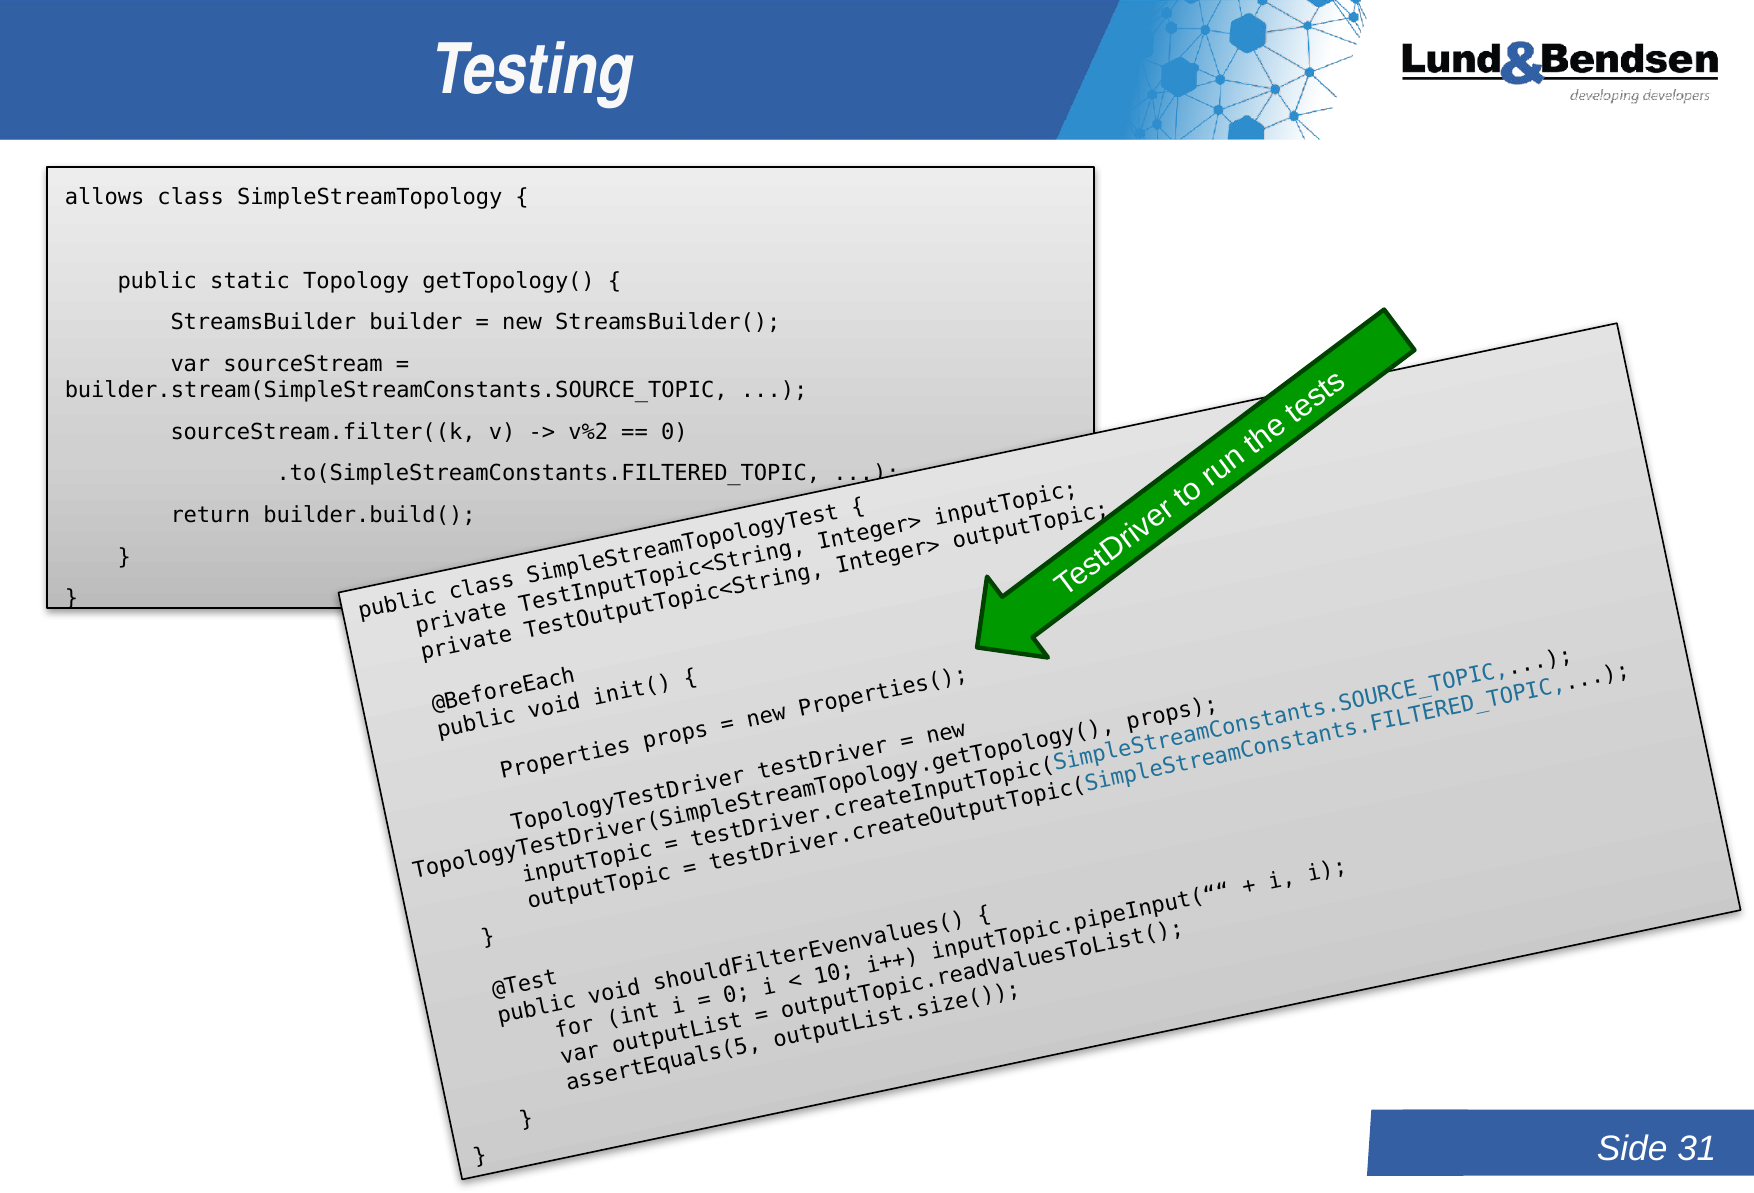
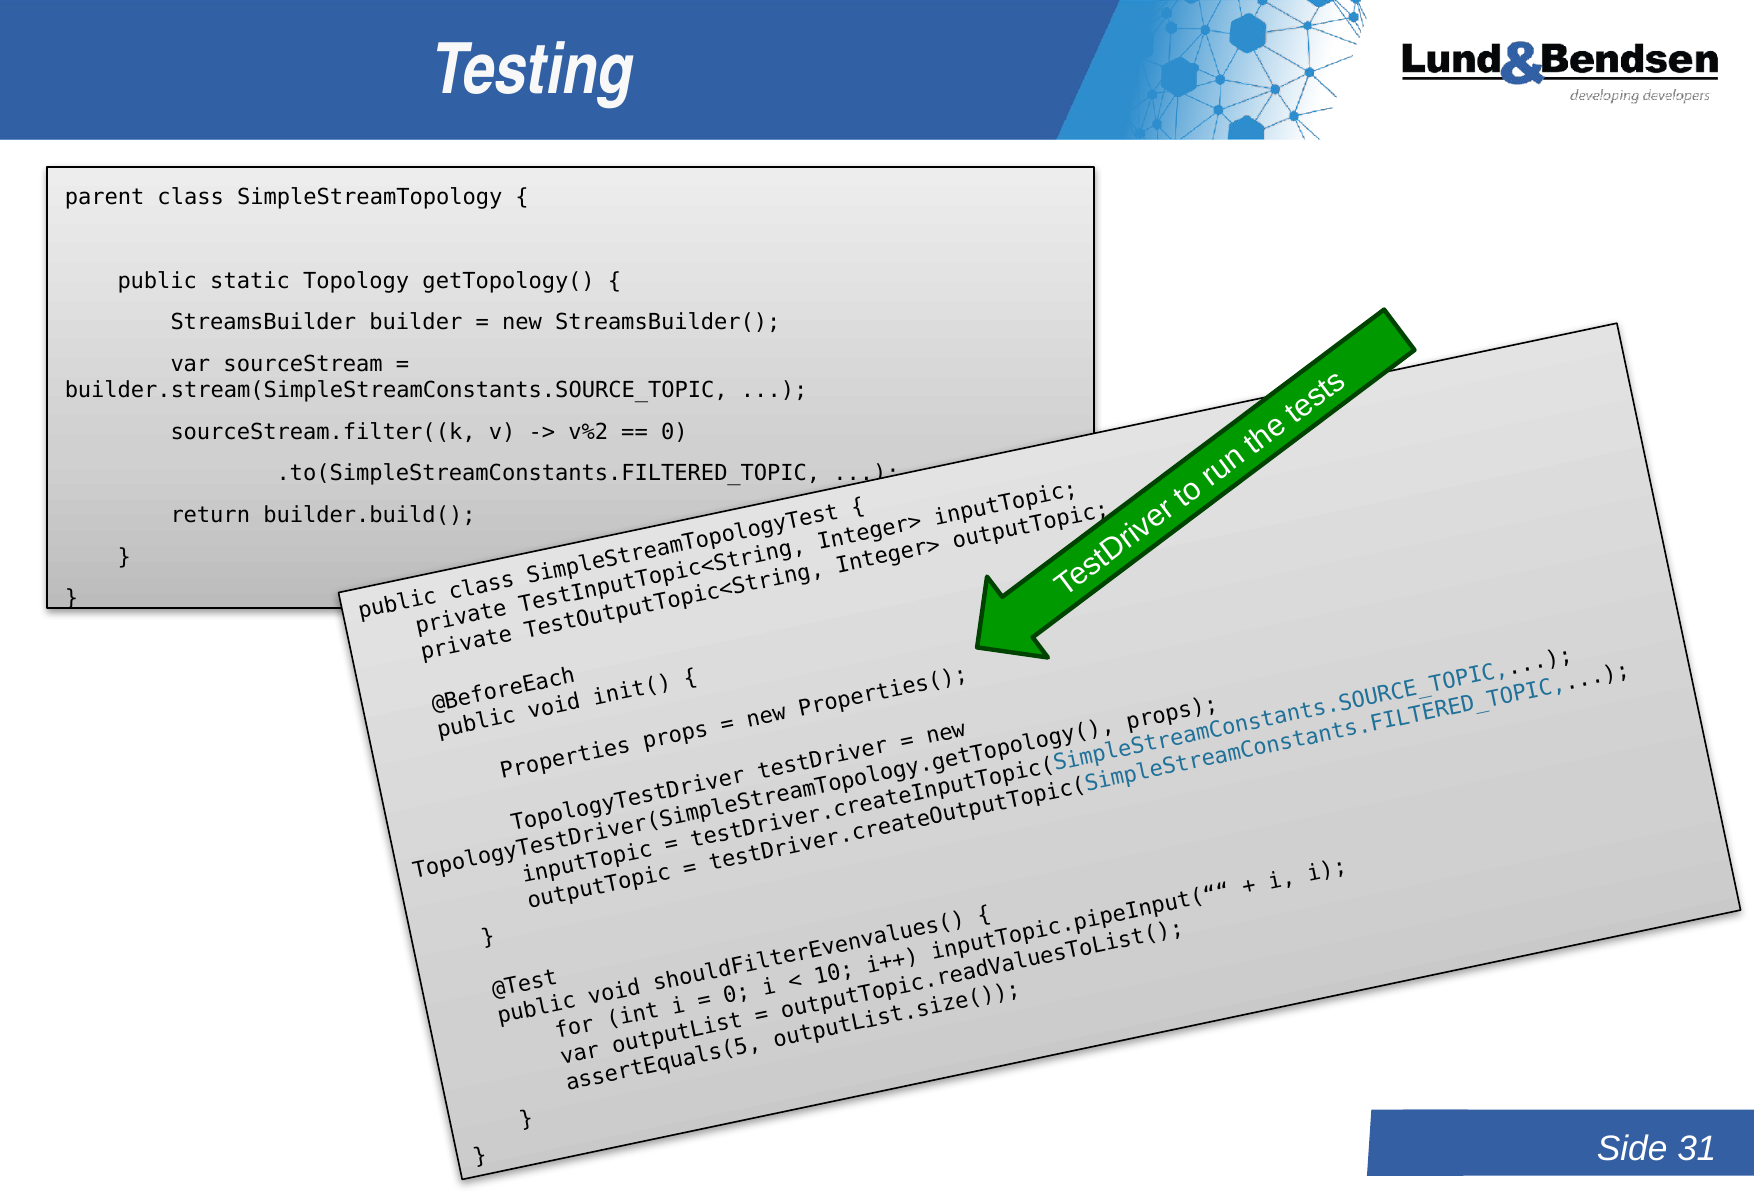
allows: allows -> parent
